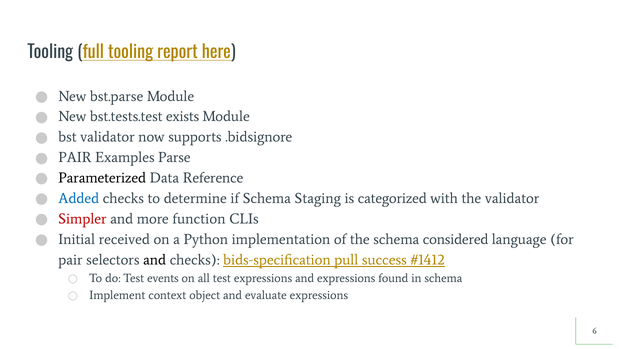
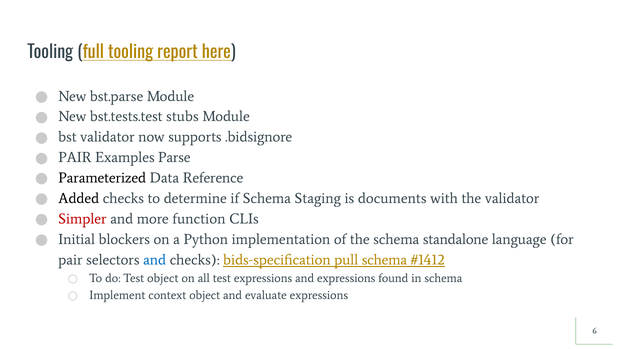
exists: exists -> stubs
Added colour: blue -> black
categorized: categorized -> documents
received: received -> blockers
considered: considered -> standalone
and at (155, 260) colour: black -> blue
pull success: success -> schema
Test events: events -> object
